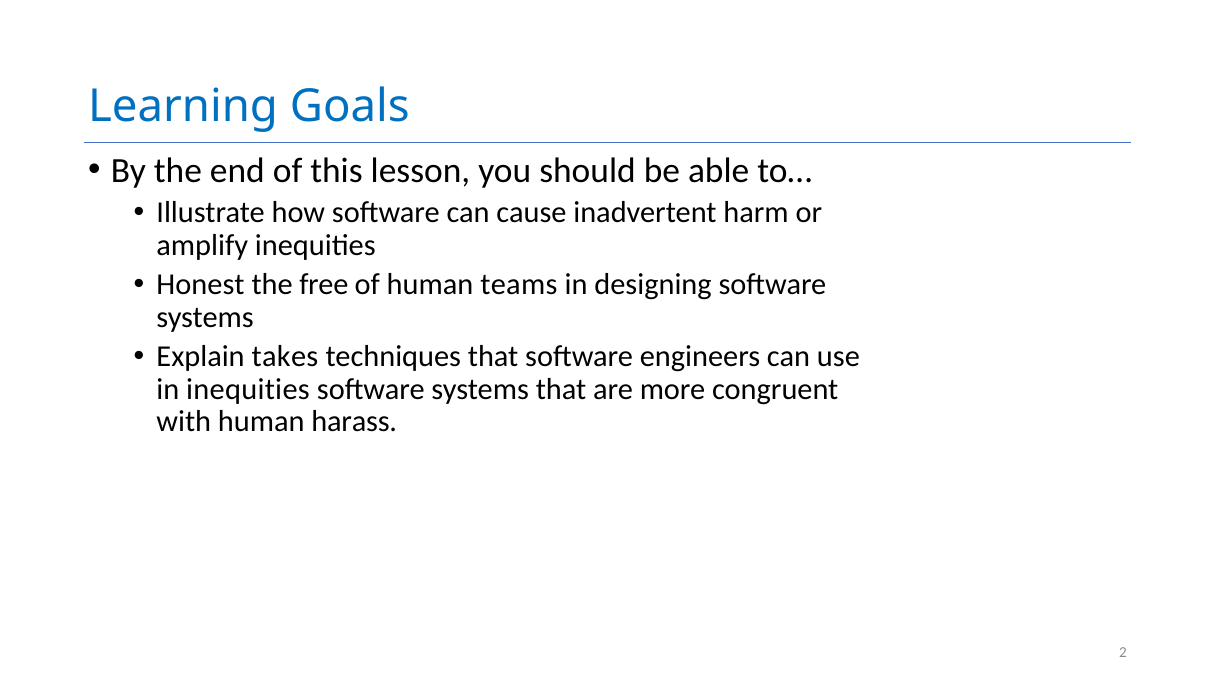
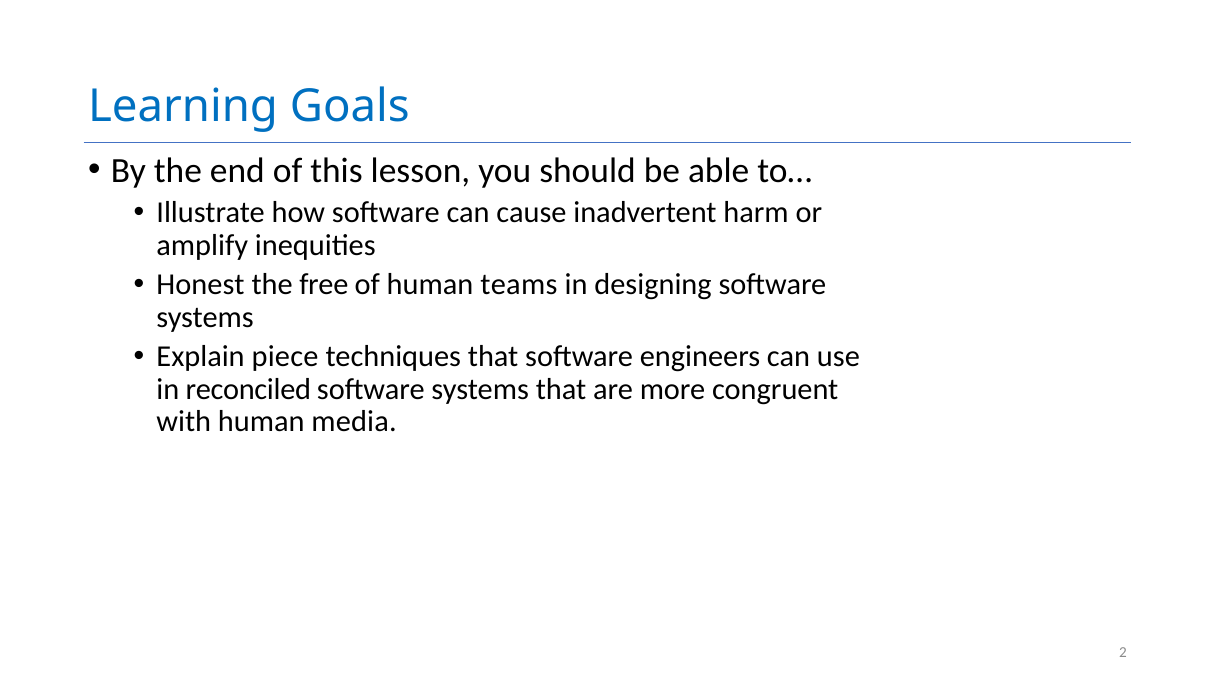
takes: takes -> piece
in inequities: inequities -> reconciled
harass: harass -> media
